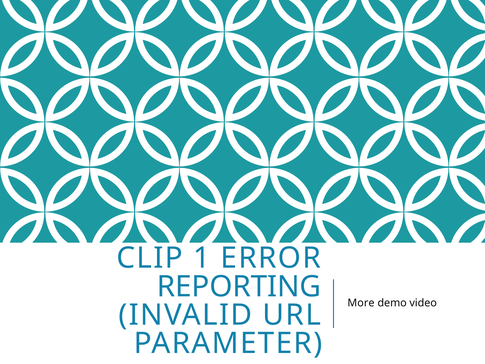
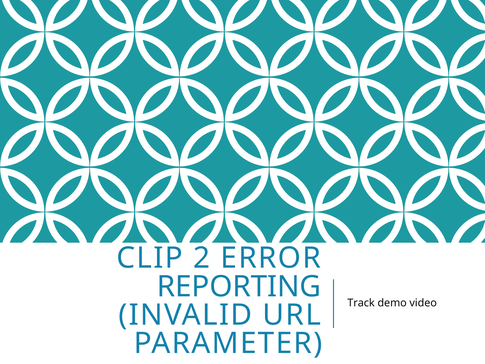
1: 1 -> 2
More: More -> Track
